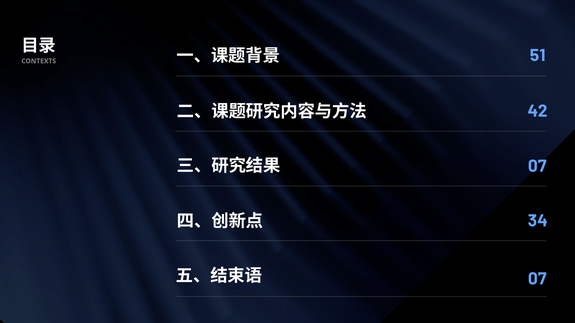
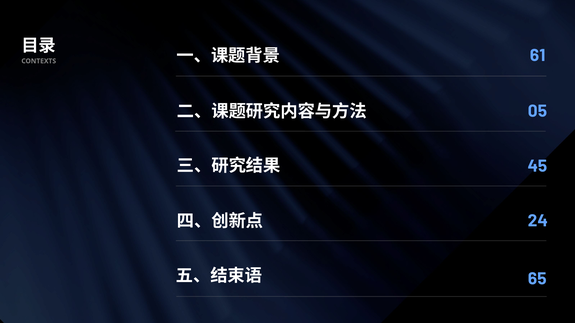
51: 51 -> 61
42: 42 -> 05
07 at (537, 166): 07 -> 45
34: 34 -> 24
07 at (537, 279): 07 -> 65
